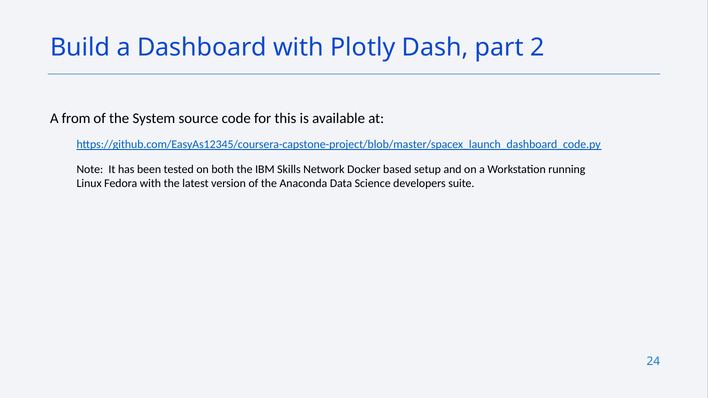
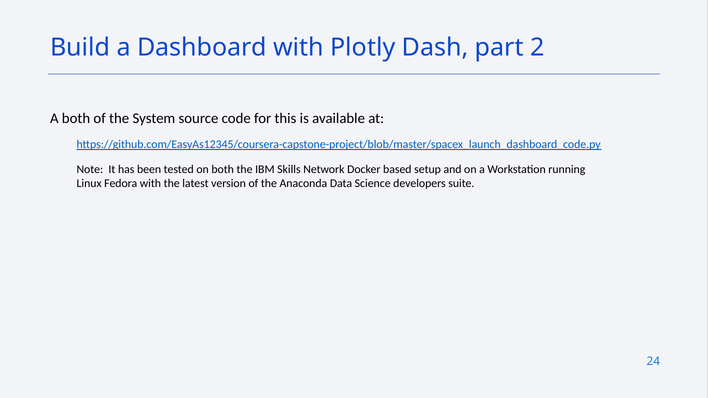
A from: from -> both
